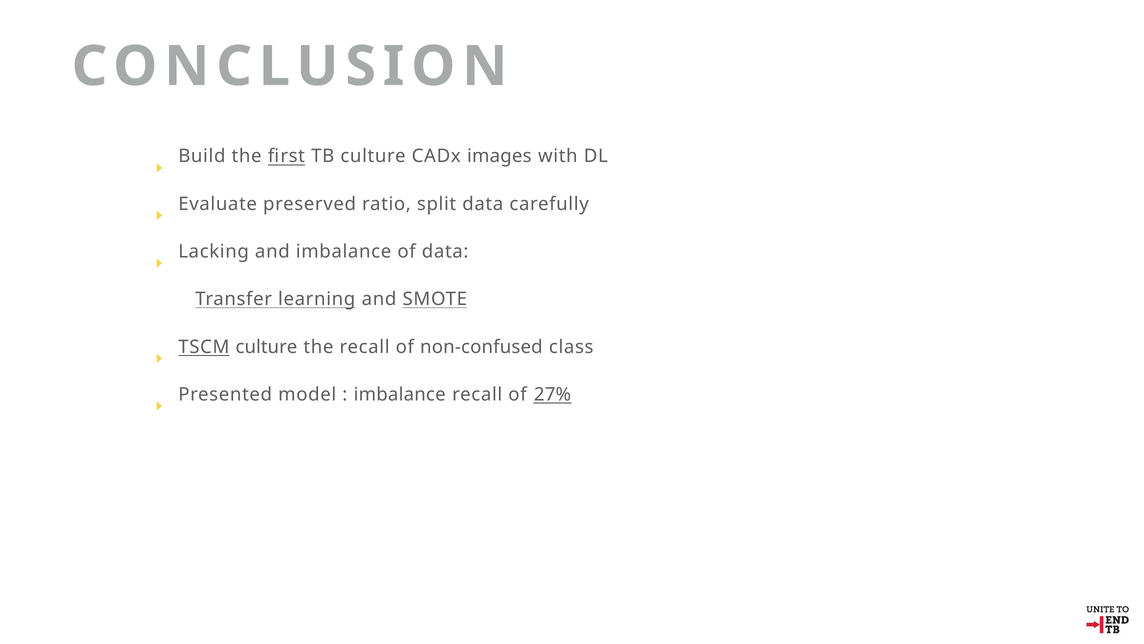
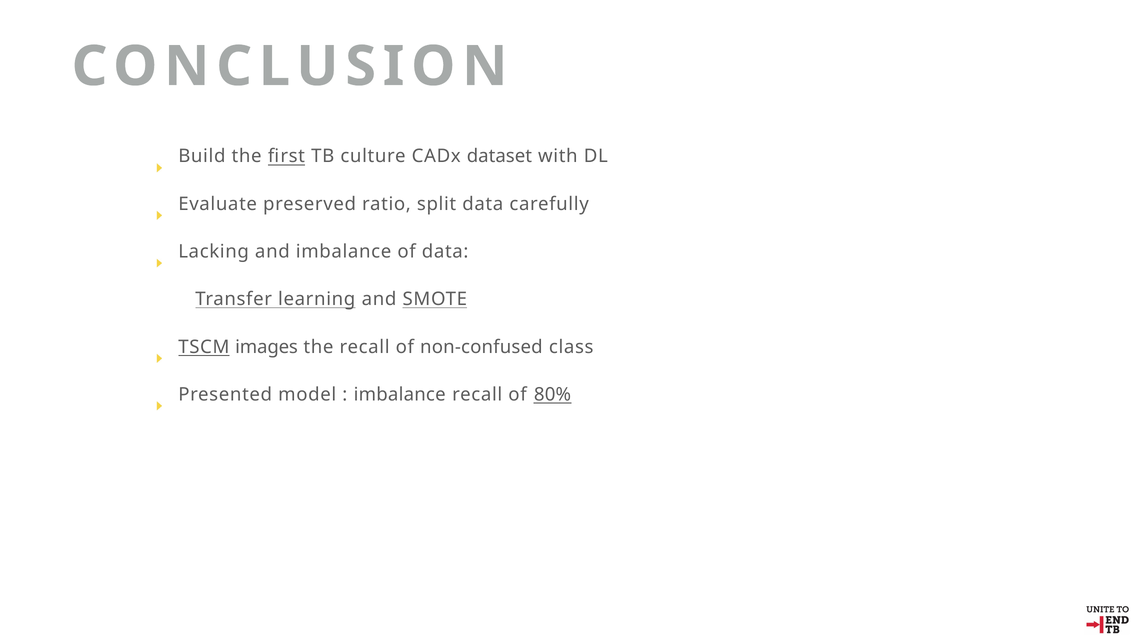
images: images -> dataset
TSCM culture: culture -> images
27%: 27% -> 80%
